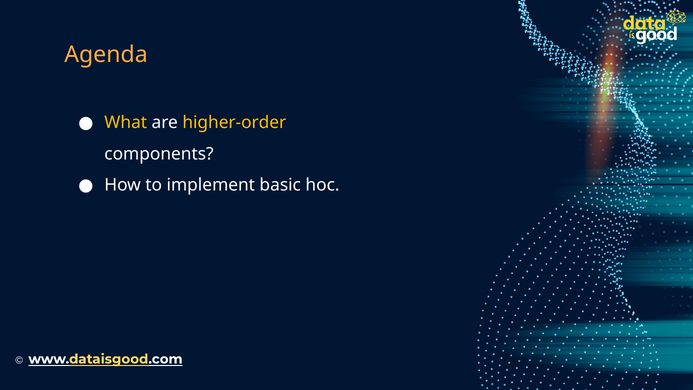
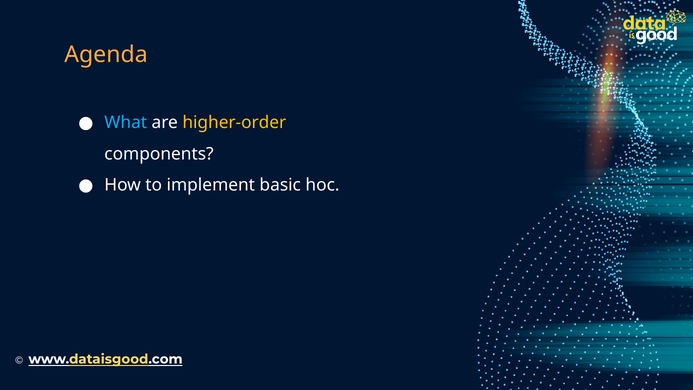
What colour: yellow -> light blue
